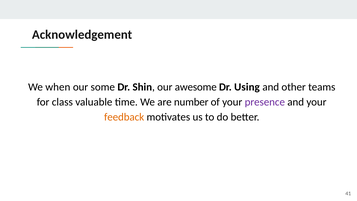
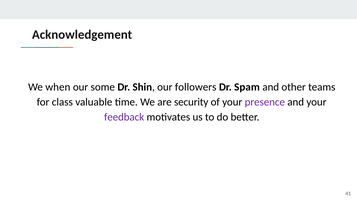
awesome: awesome -> followers
Using: Using -> Spam
number: number -> security
feedback colour: orange -> purple
